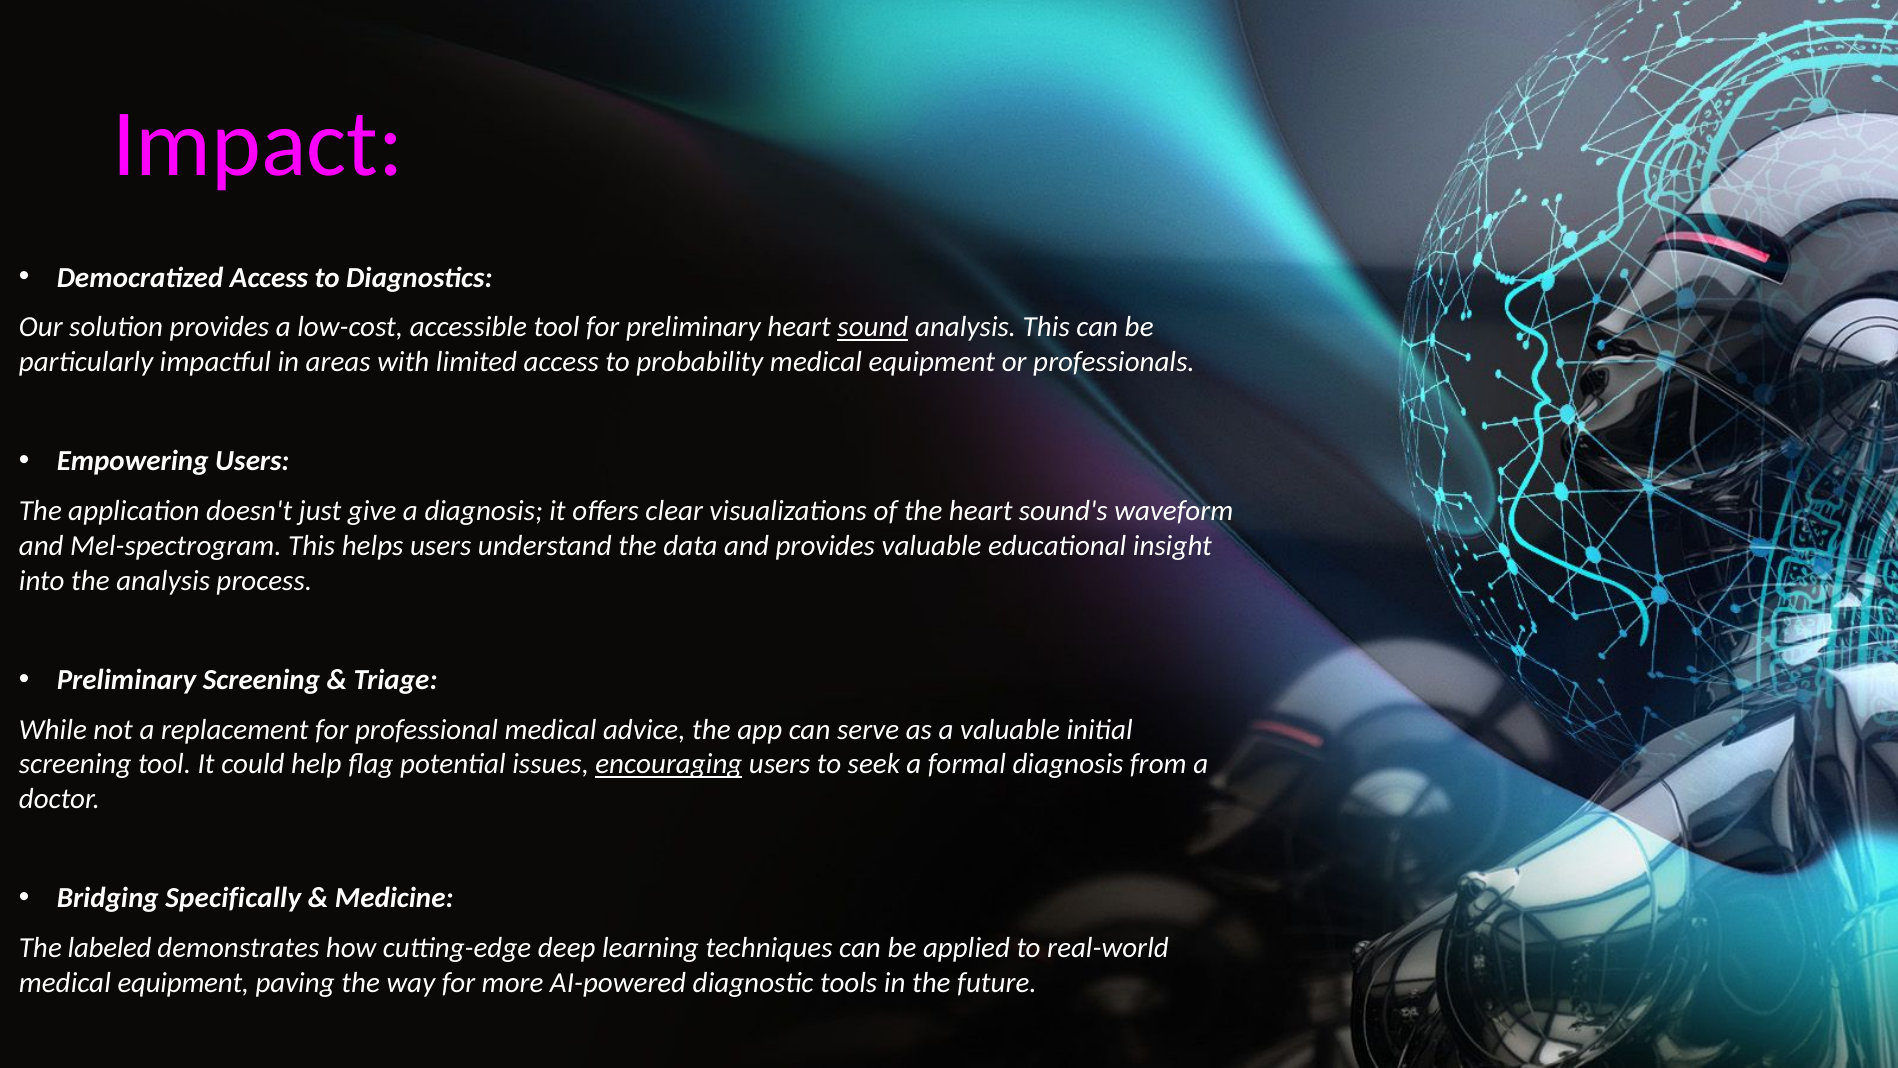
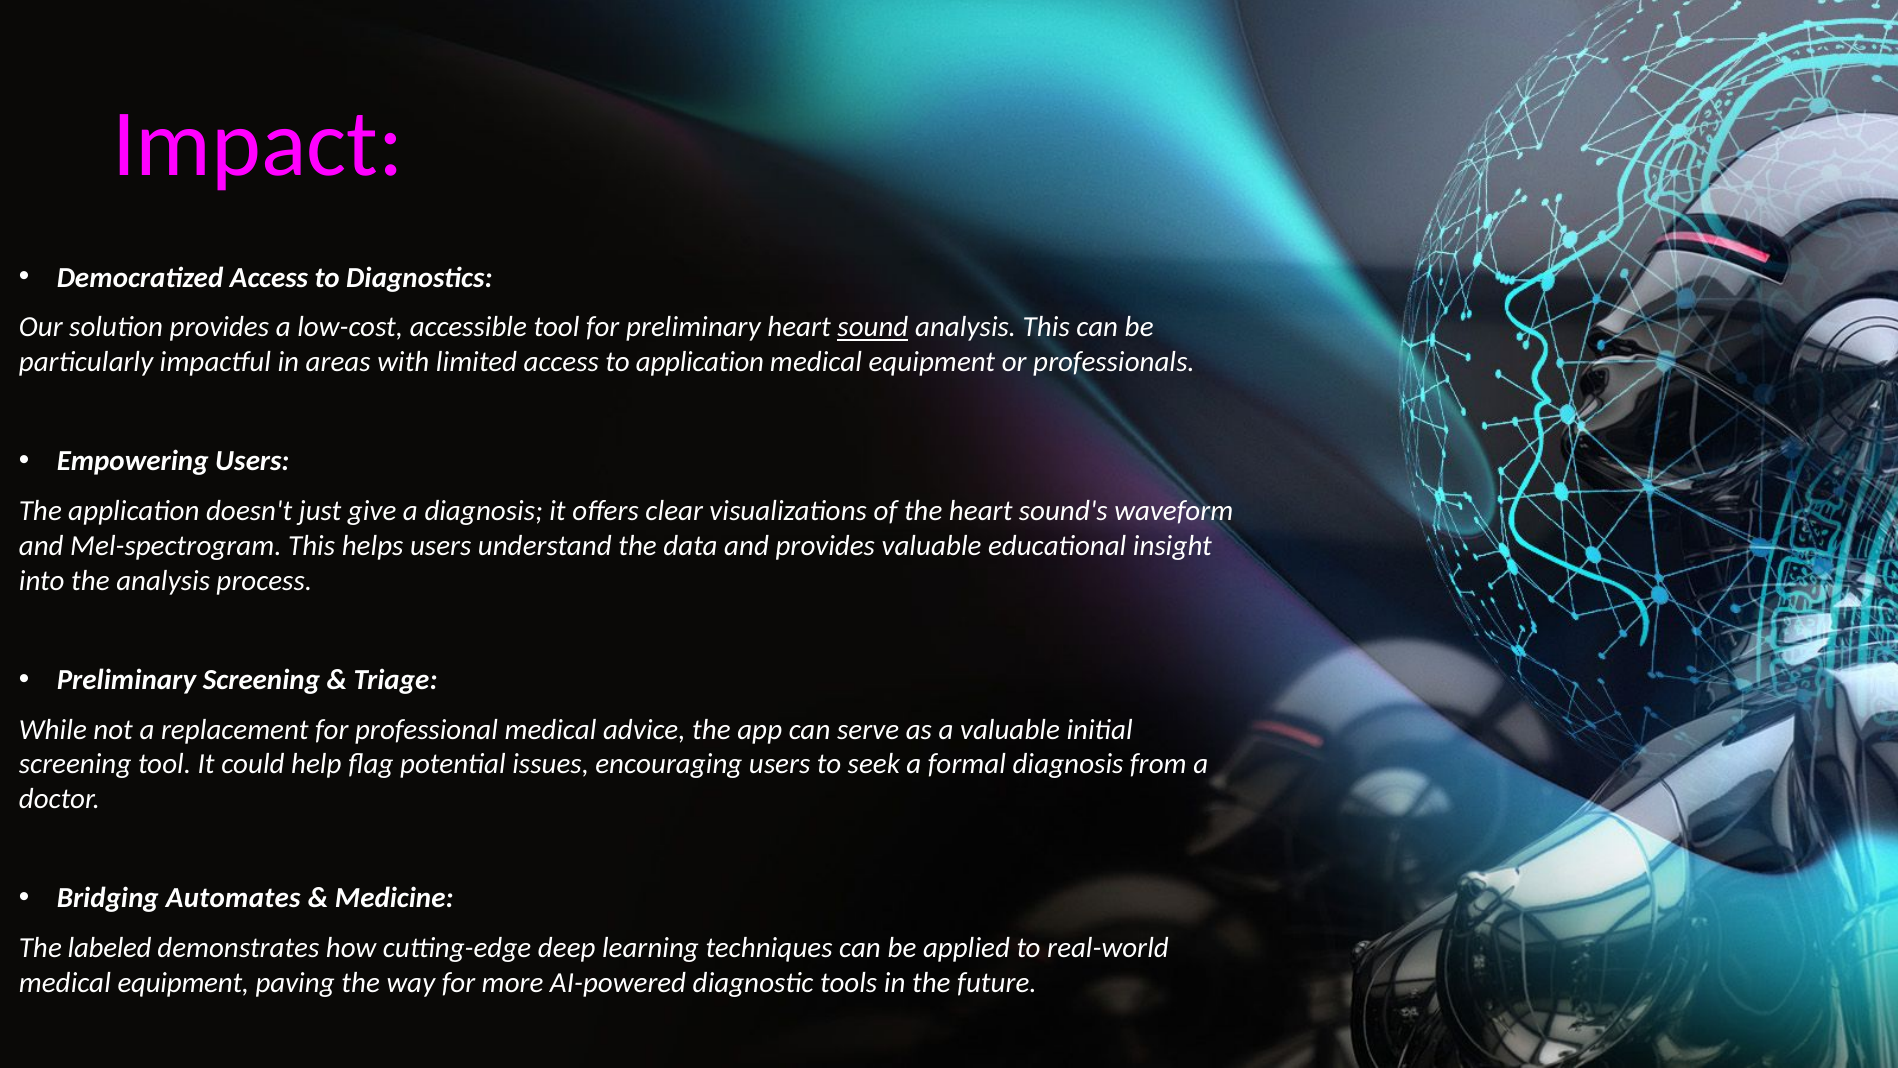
to probability: probability -> application
encouraging underline: present -> none
Specifically: Specifically -> Automates
